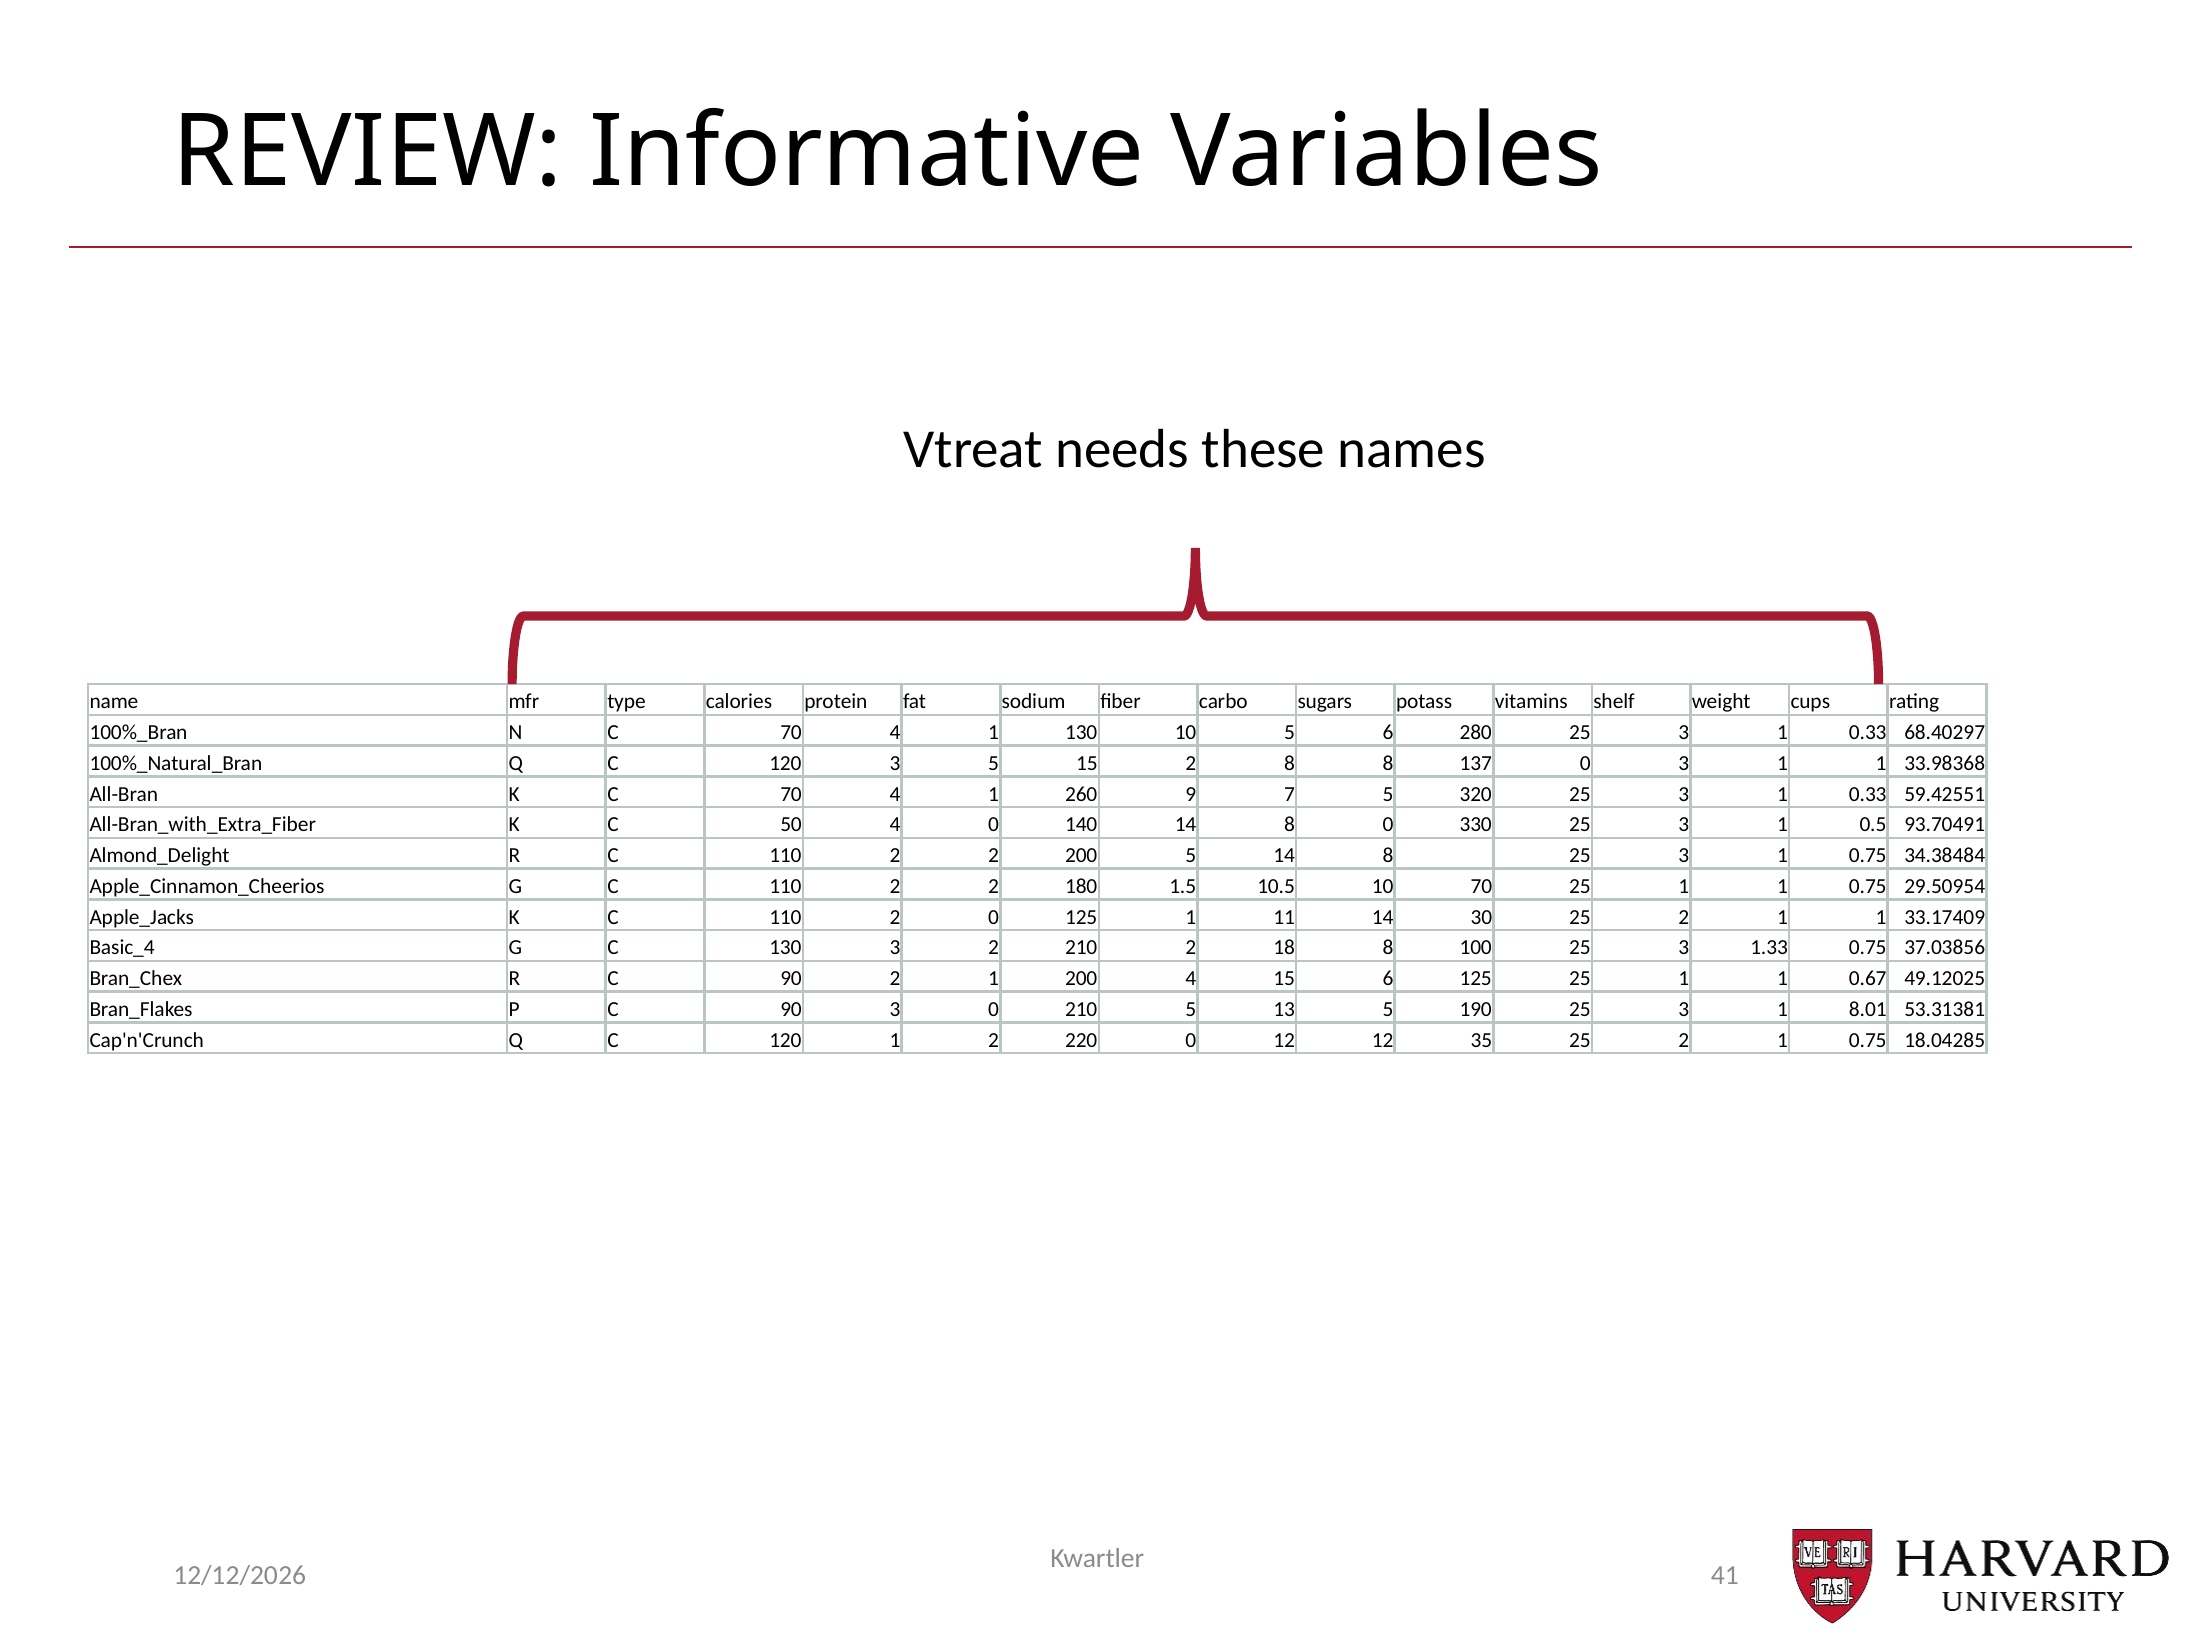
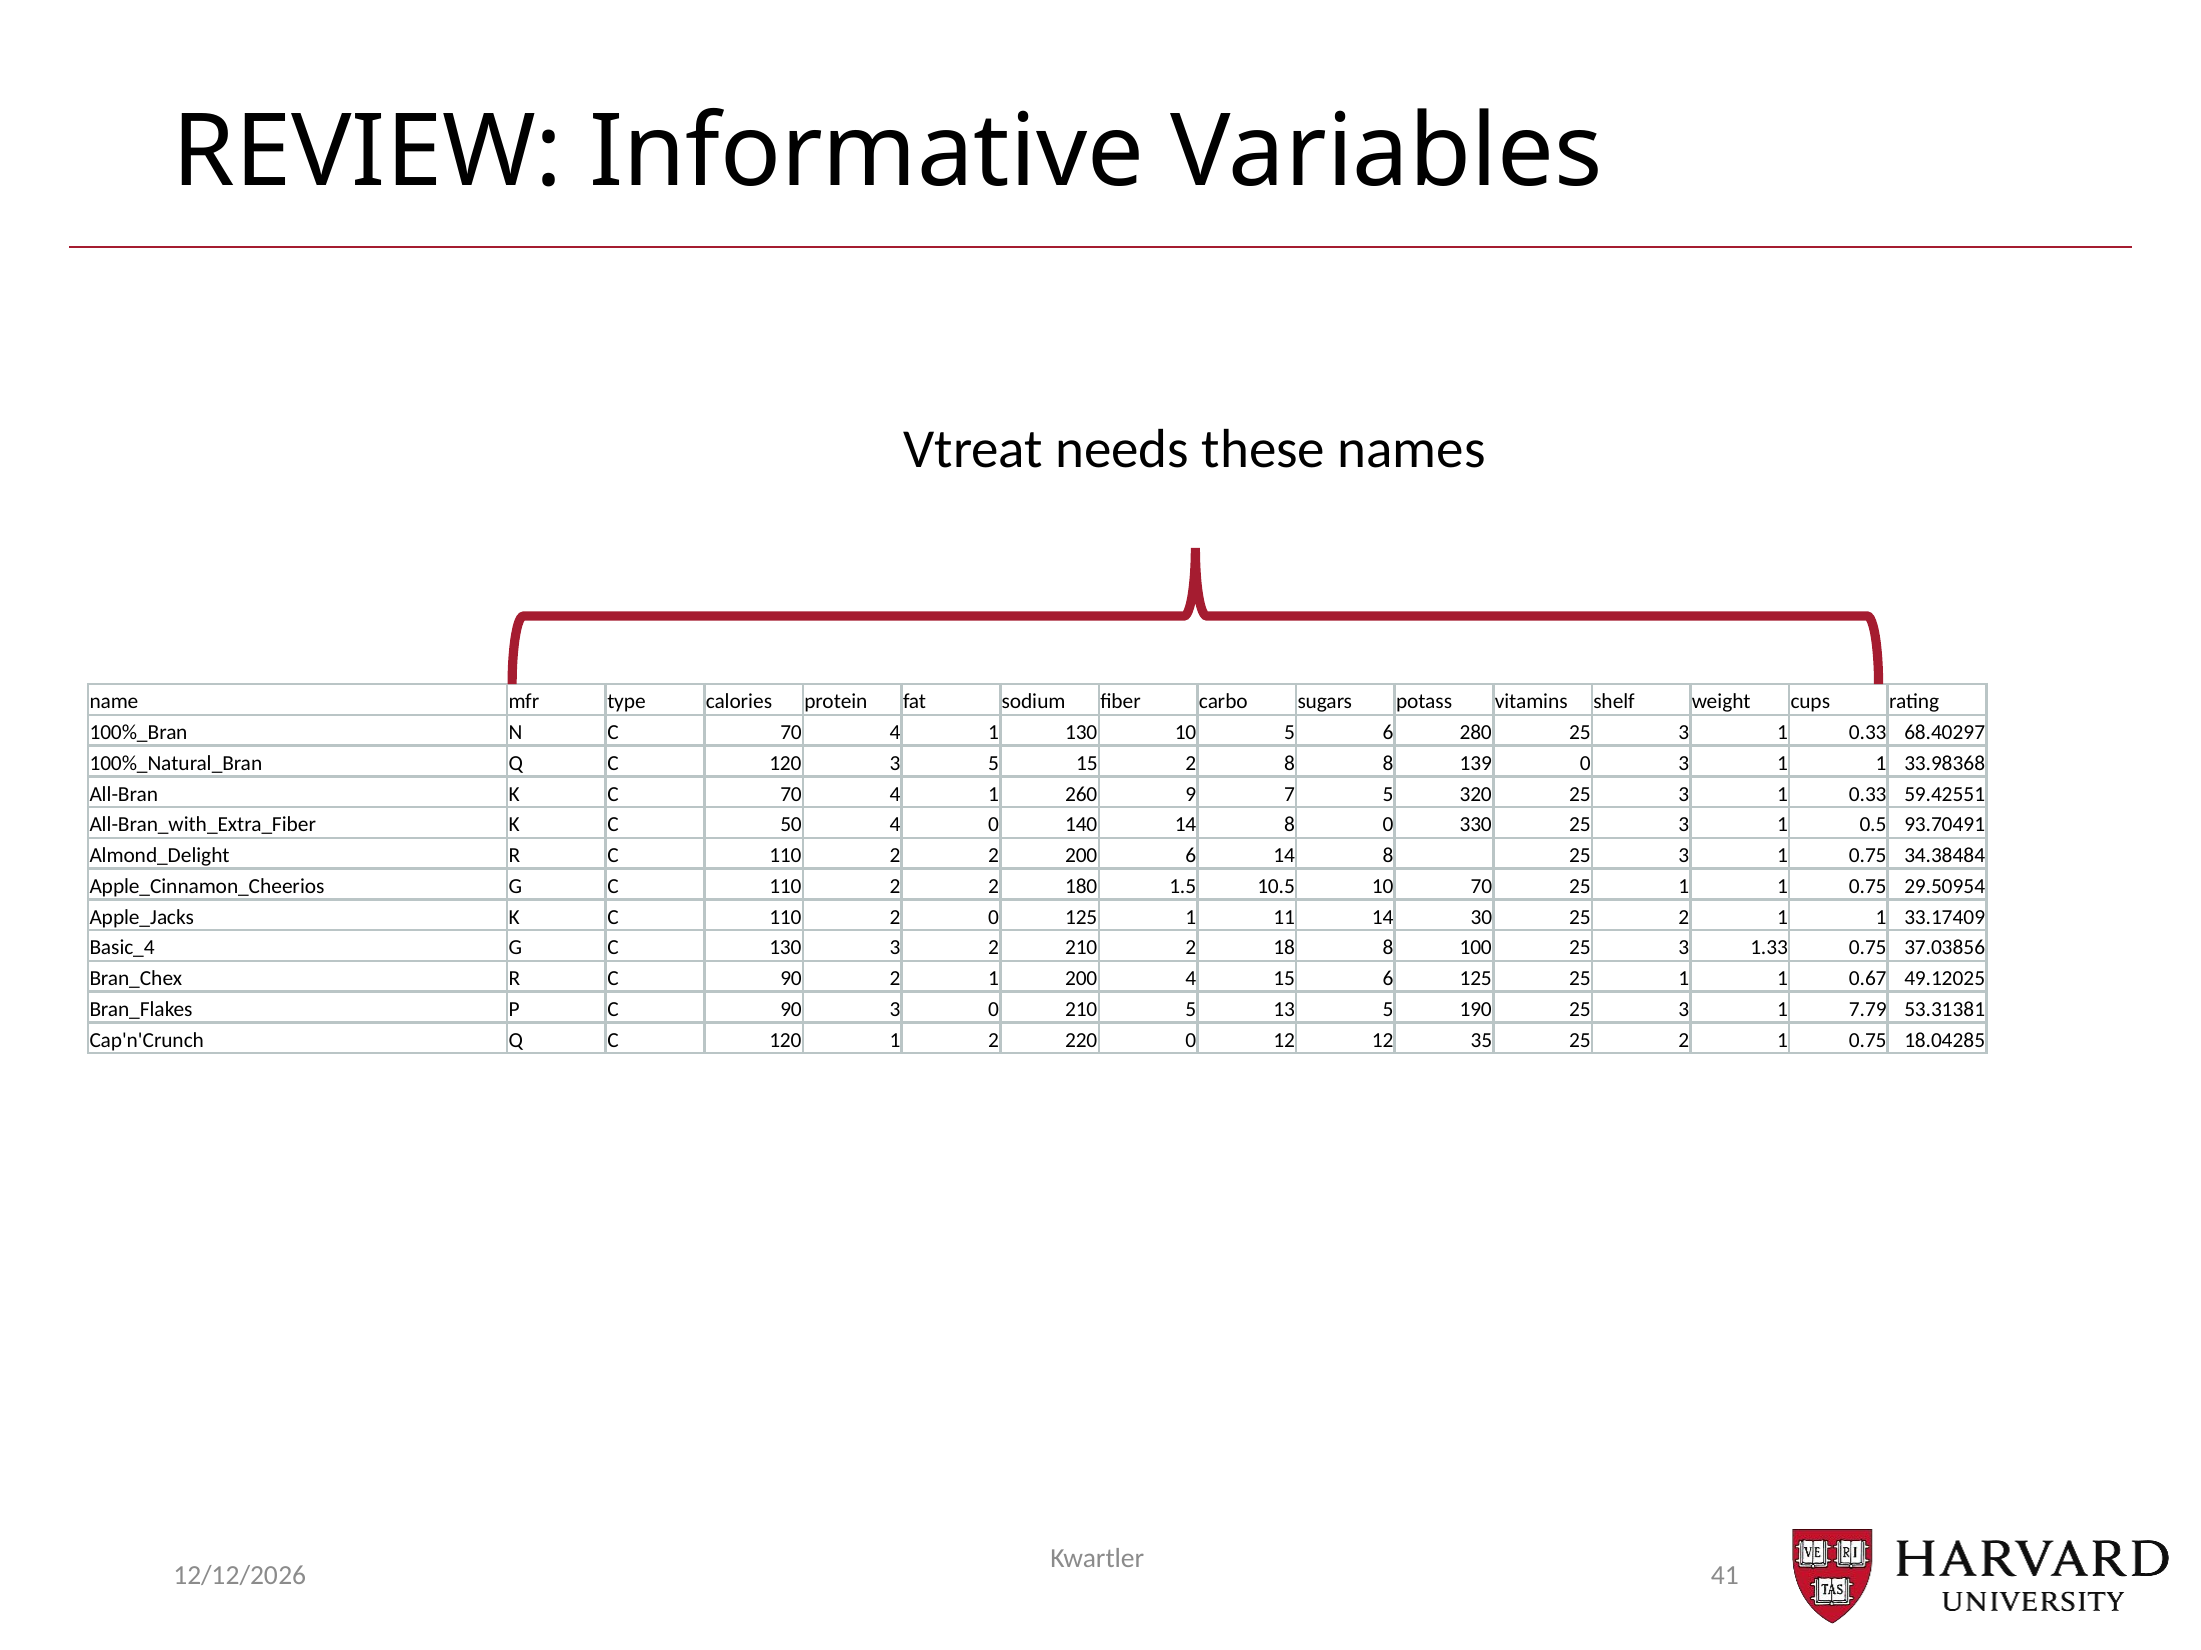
137: 137 -> 139
200 5: 5 -> 6
8.01: 8.01 -> 7.79
